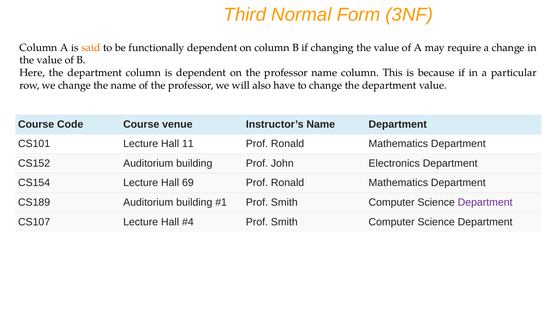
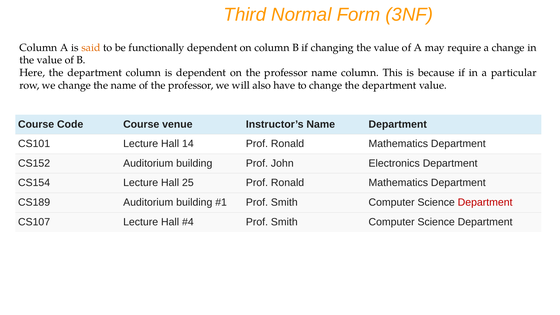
11: 11 -> 14
69: 69 -> 25
Department at (485, 202) colour: purple -> red
